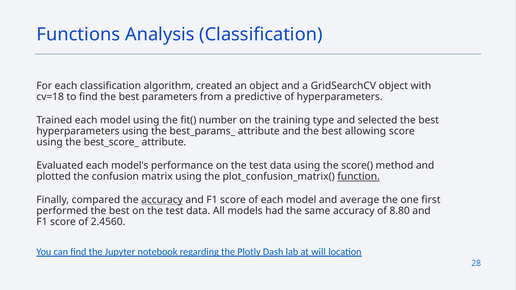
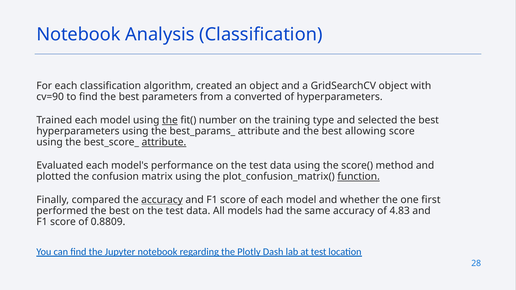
Functions at (78, 34): Functions -> Notebook
cv=18: cv=18 -> cv=90
predictive: predictive -> converted
the at (170, 120) underline: none -> present
attribute at (164, 142) underline: none -> present
average: average -> whether
8.80: 8.80 -> 4.83
2.4560: 2.4560 -> 0.8809
at will: will -> test
